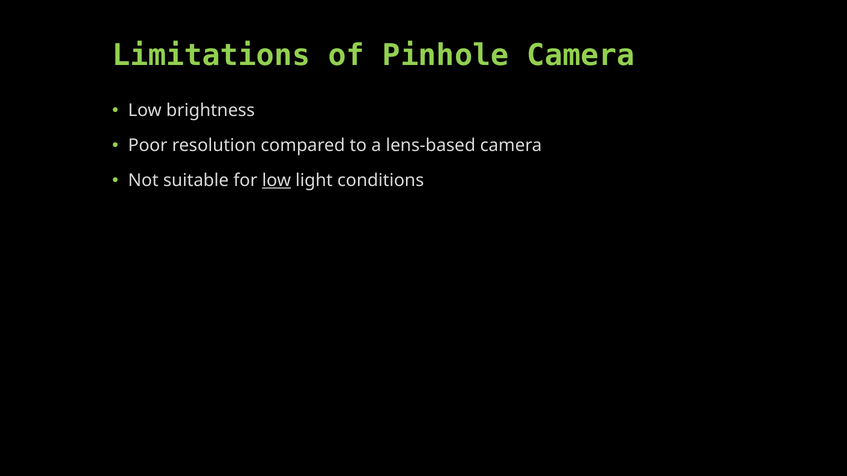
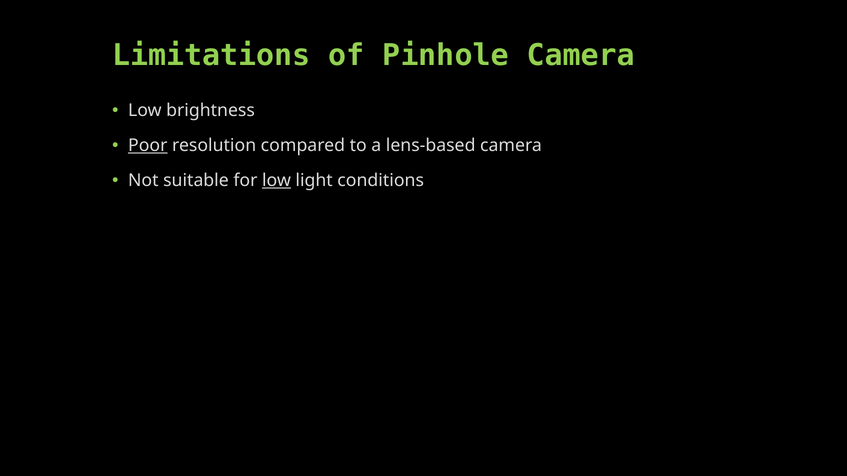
Poor underline: none -> present
